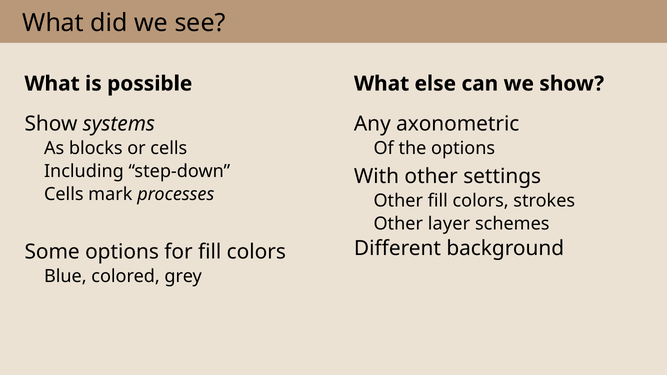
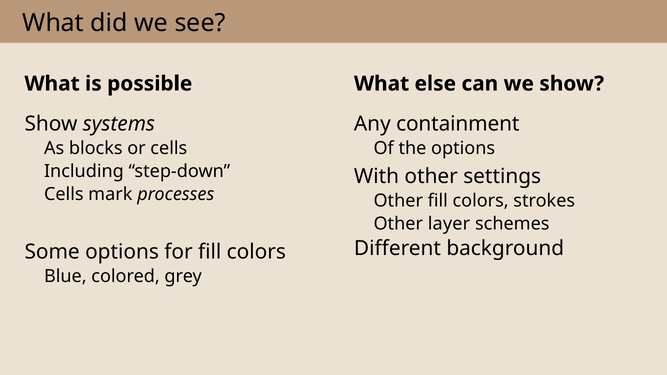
axonometric: axonometric -> containment
